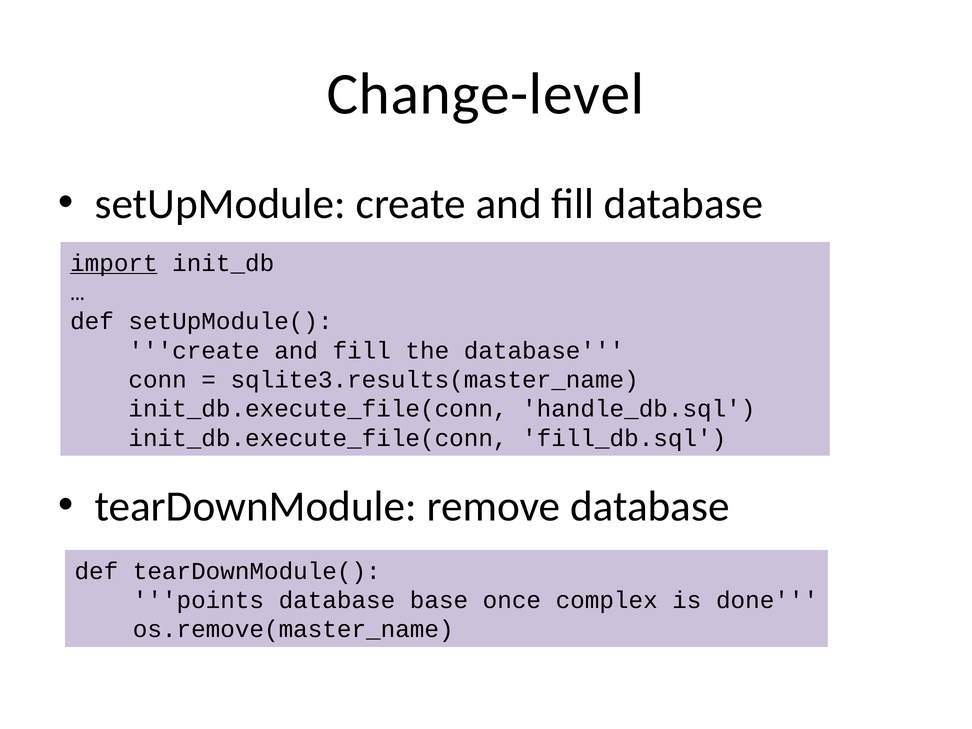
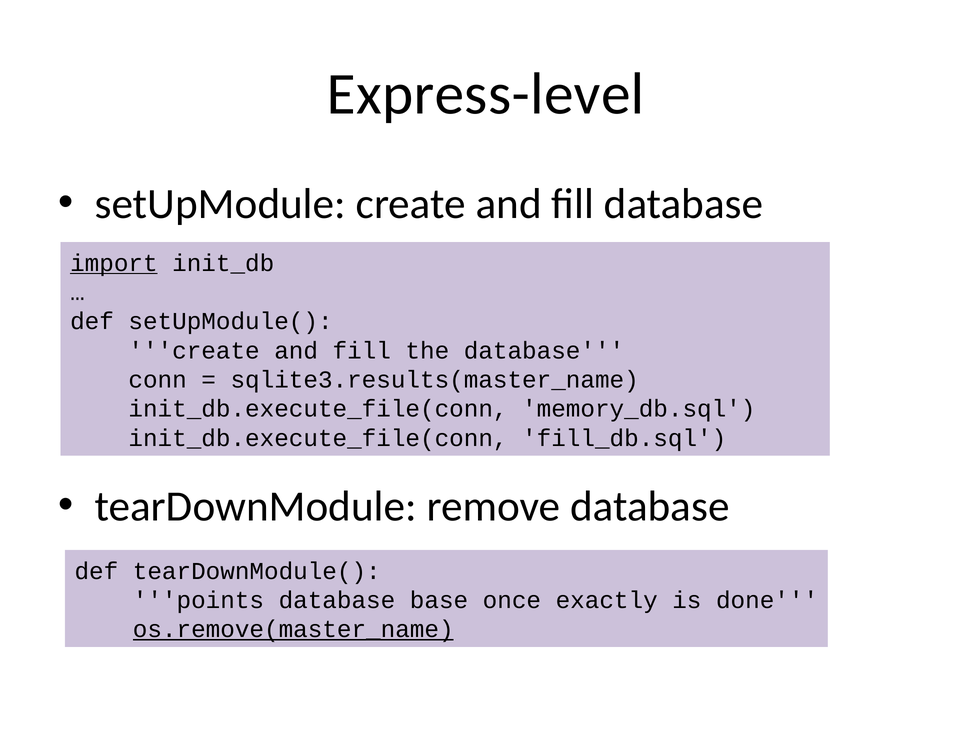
Change-level: Change-level -> Express-level
handle_db.sql: handle_db.sql -> memory_db.sql
complex: complex -> exactly
os.remove(master_name underline: none -> present
